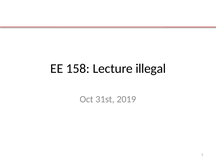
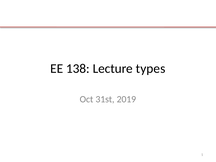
158: 158 -> 138
illegal: illegal -> types
